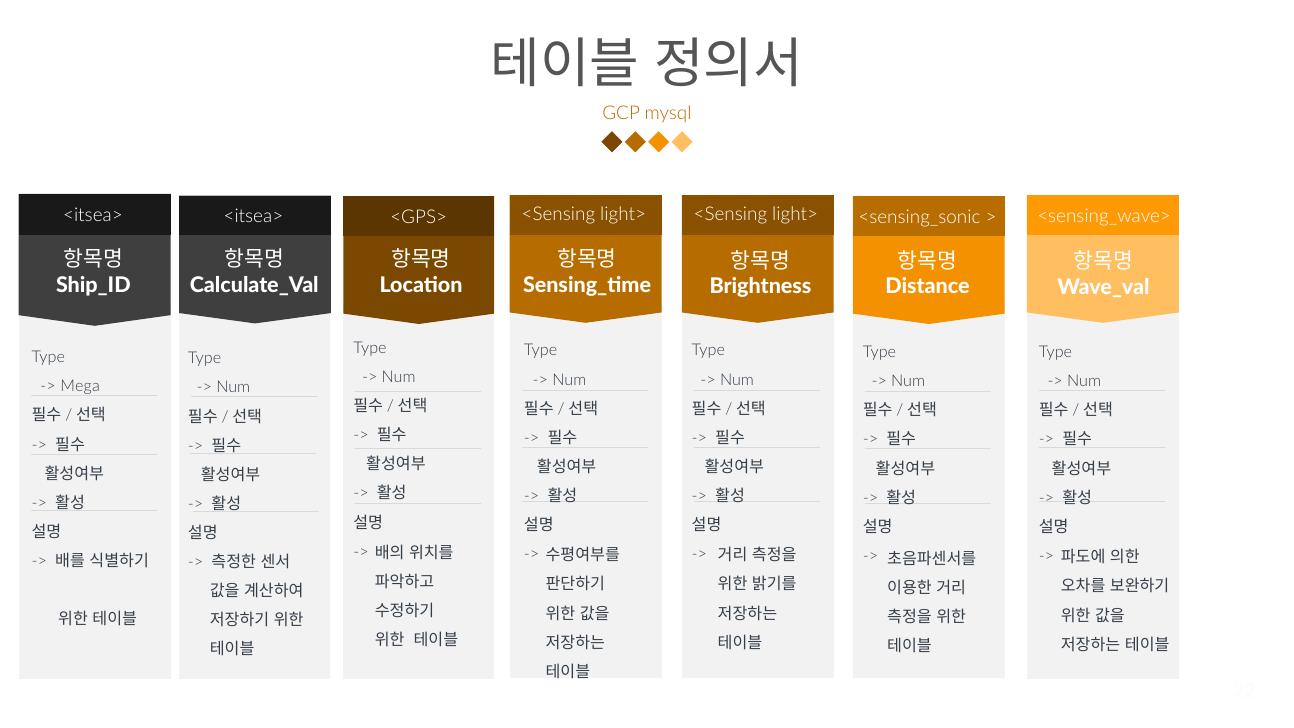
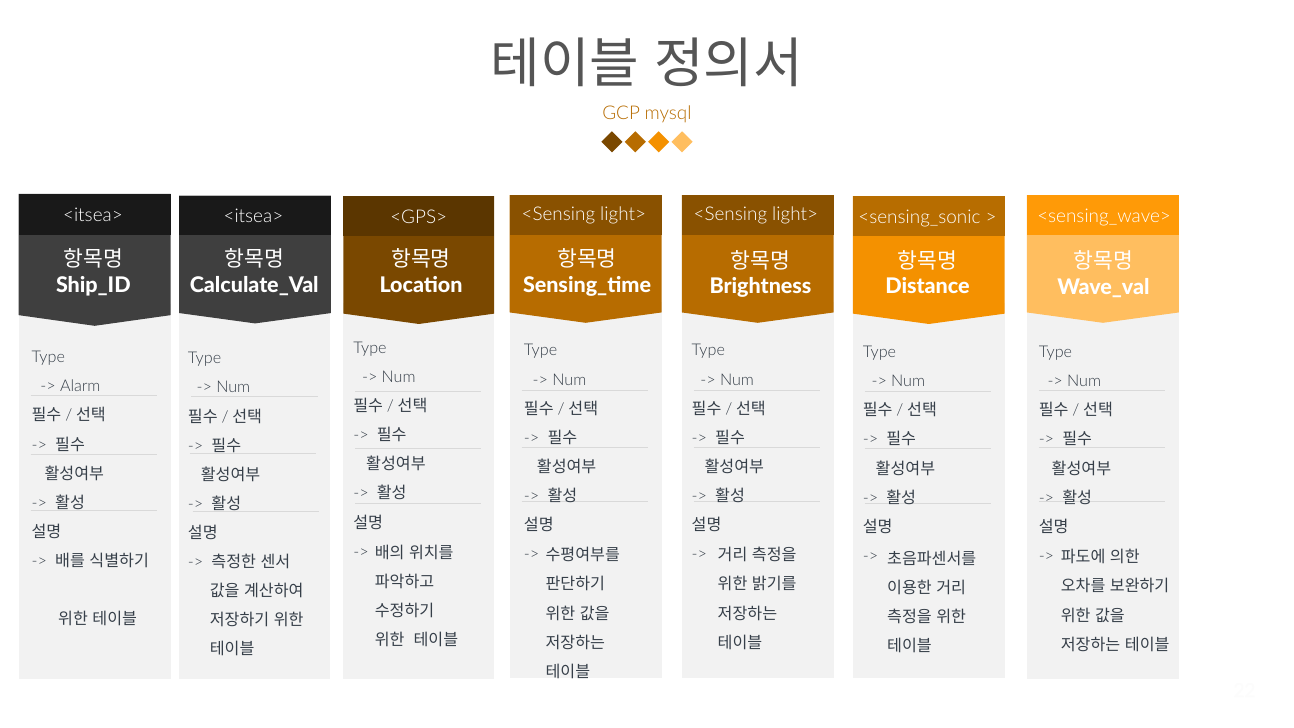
Mega: Mega -> Alarm
